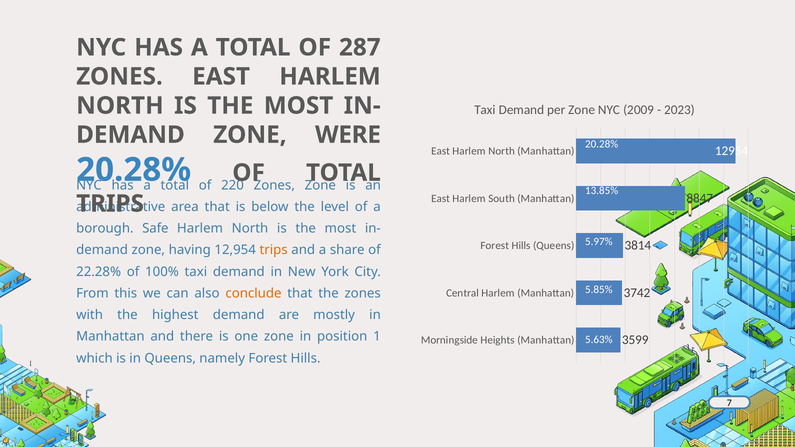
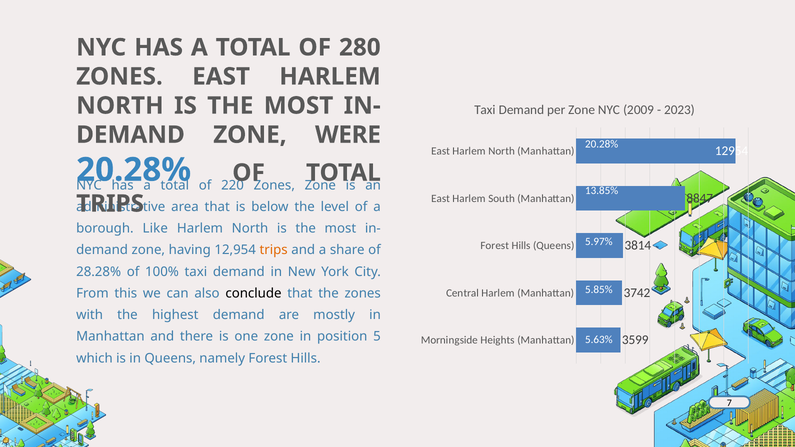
287: 287 -> 280
Safe: Safe -> Like
22.28%: 22.28% -> 28.28%
conclude colour: orange -> black
1: 1 -> 5
